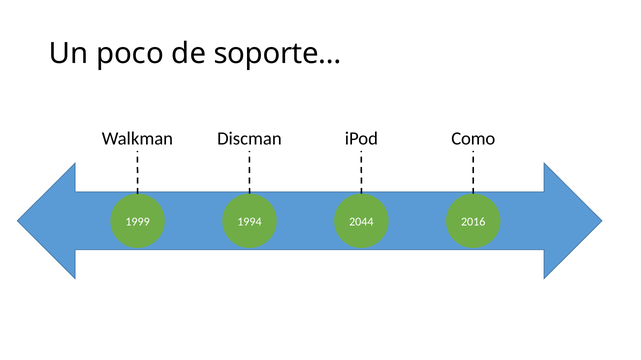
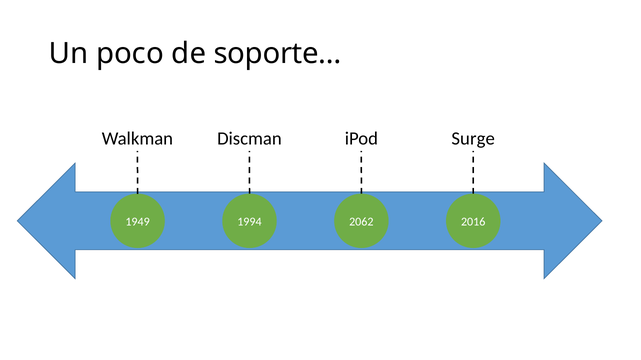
Como: Como -> Surge
1999: 1999 -> 1949
2044: 2044 -> 2062
